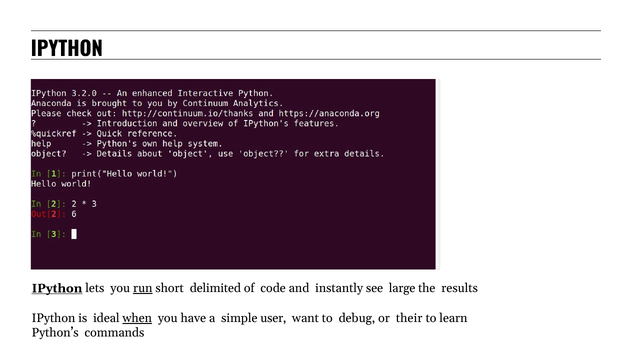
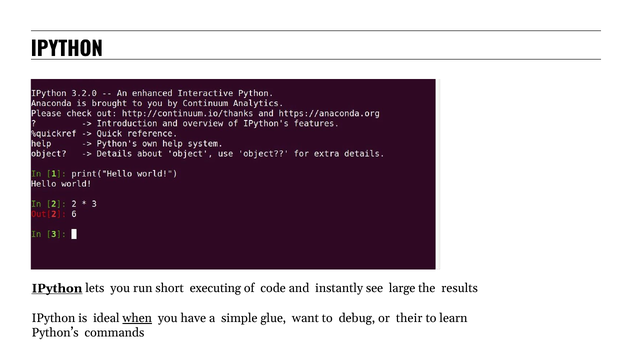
run underline: present -> none
delimited: delimited -> executing
user: user -> glue
